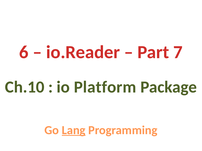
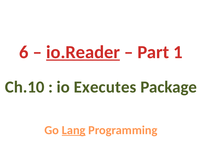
io.Reader underline: none -> present
7: 7 -> 1
Platform: Platform -> Executes
